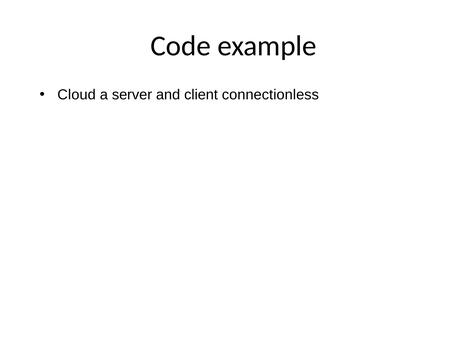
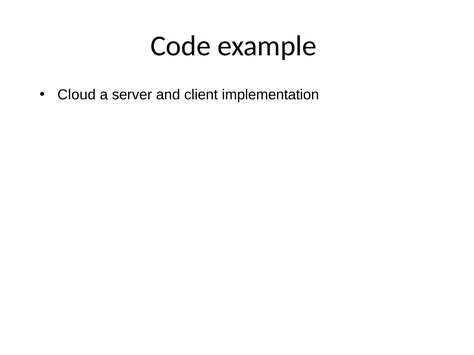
connectionless: connectionless -> implementation
